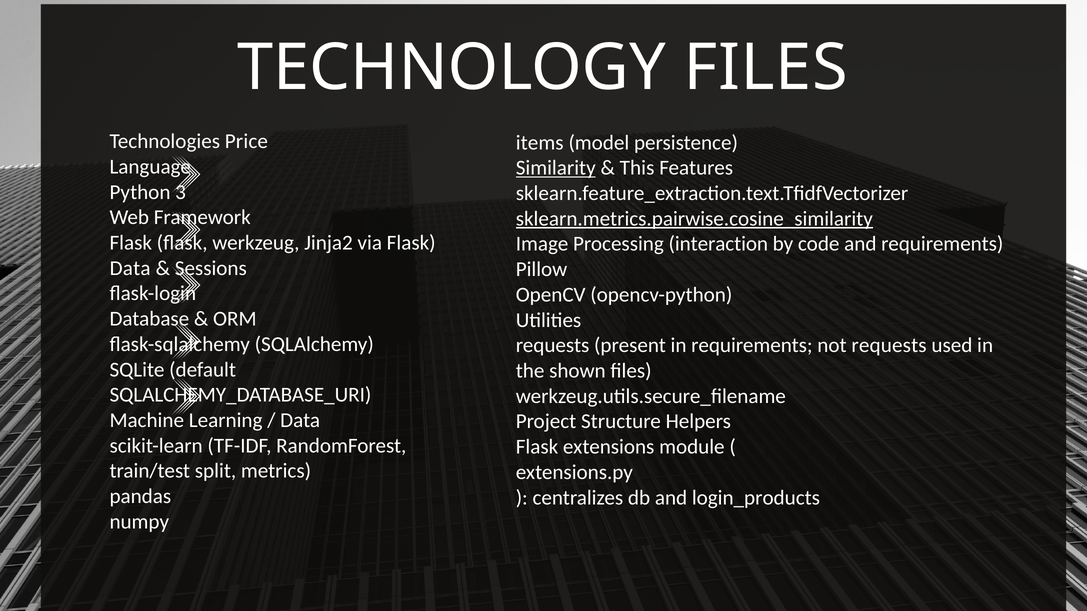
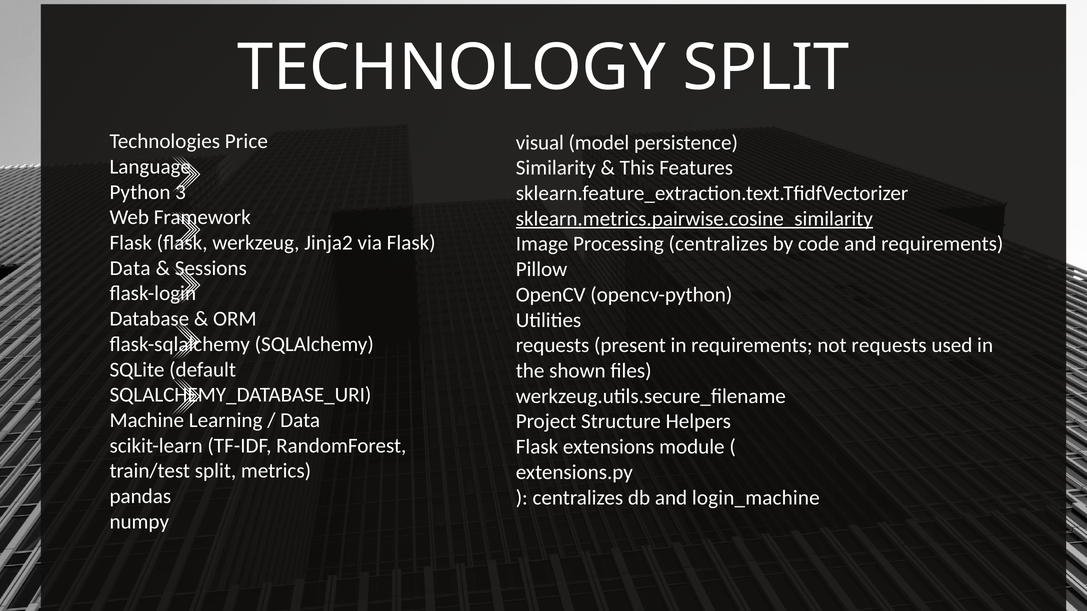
TECHNOLOGY FILES: FILES -> SPLIT
items: items -> visual
Similarity underline: present -> none
Processing interaction: interaction -> centralizes
login_products: login_products -> login_machine
